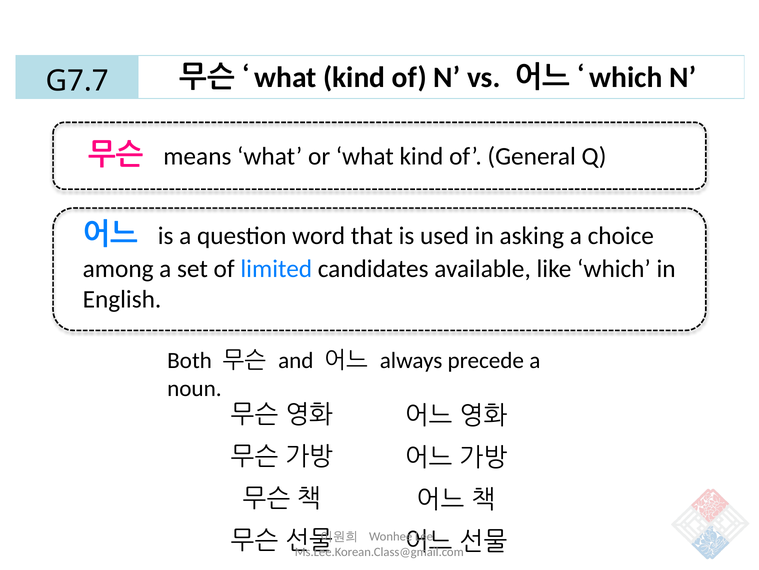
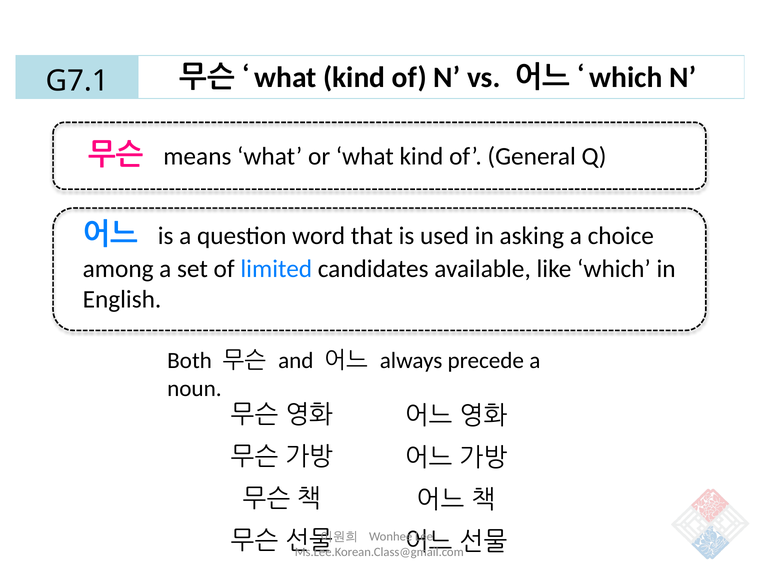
G7.7: G7.7 -> G7.1
